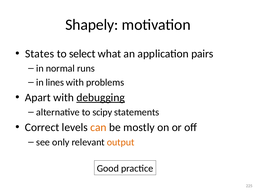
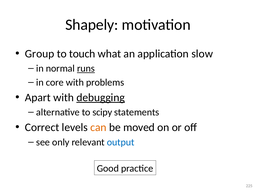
States: States -> Group
select: select -> touch
pairs: pairs -> slow
runs underline: none -> present
lines: lines -> core
mostly: mostly -> moved
output colour: orange -> blue
